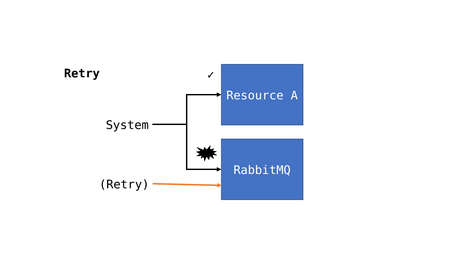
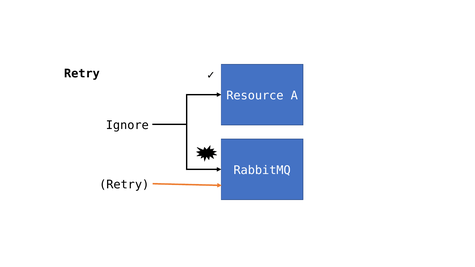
System: System -> Ignore
